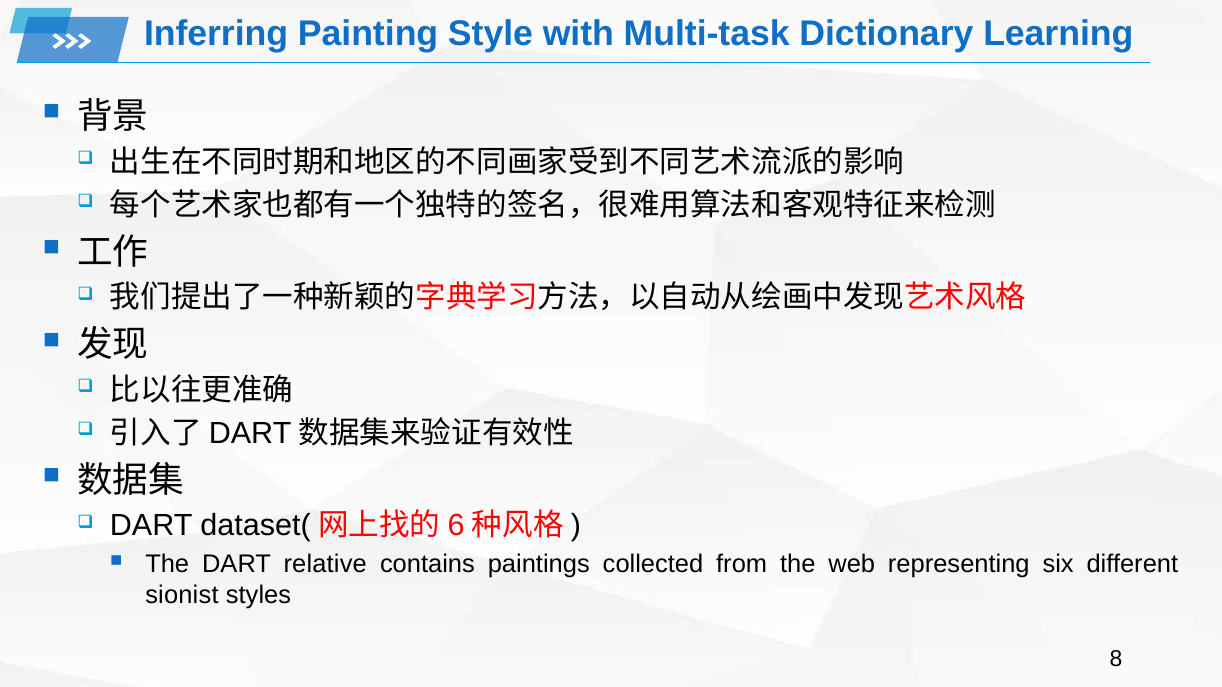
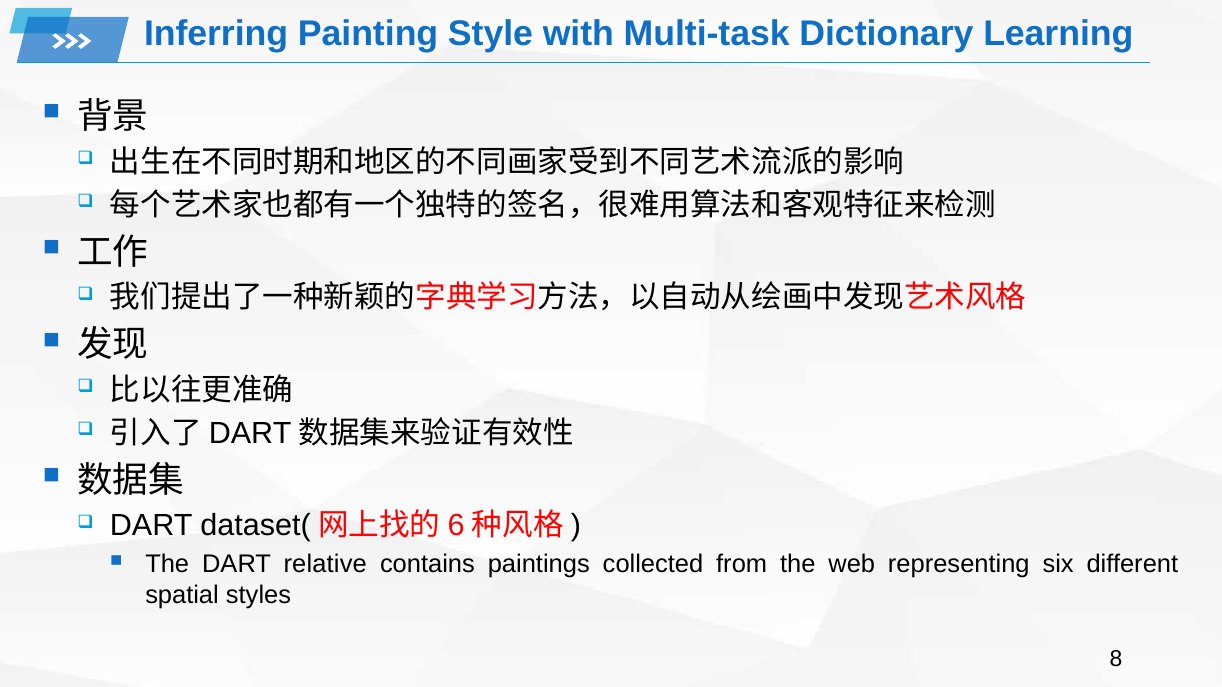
sionist: sionist -> spatial
